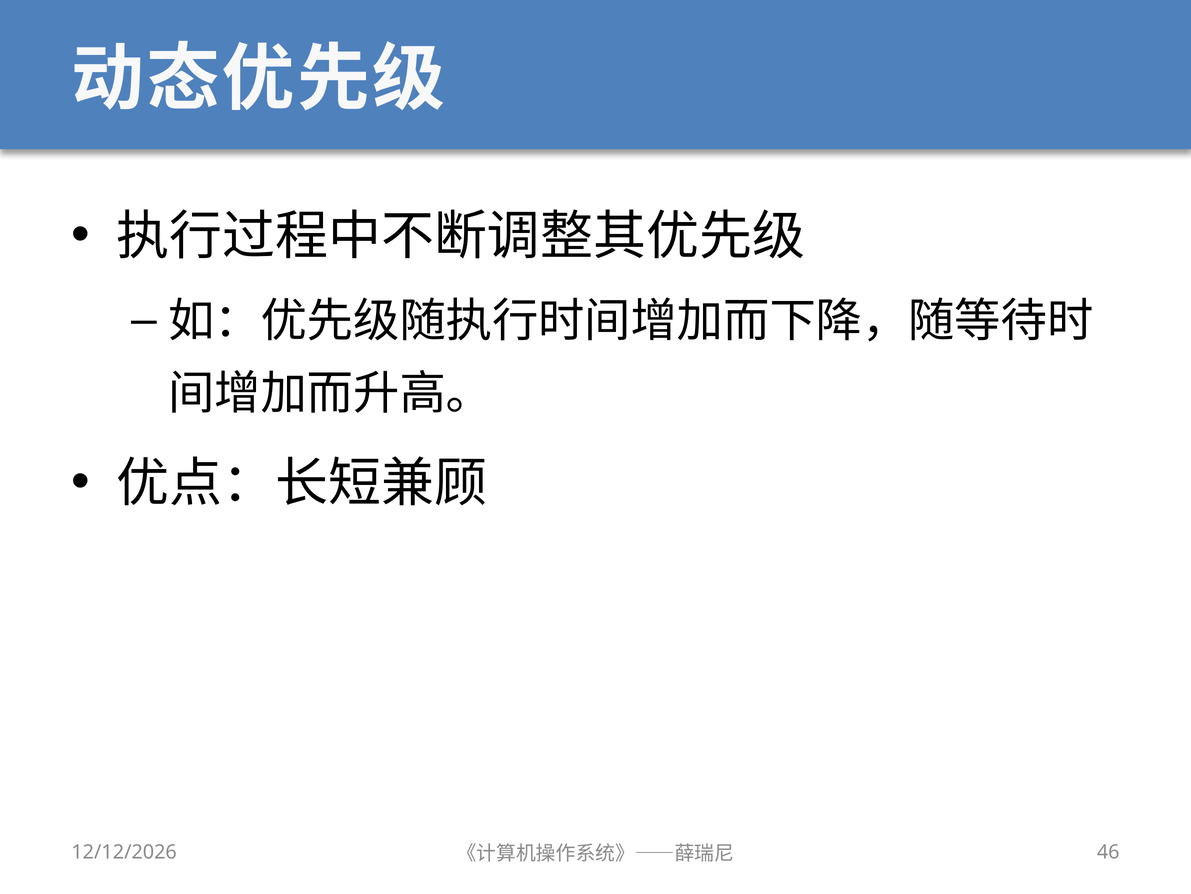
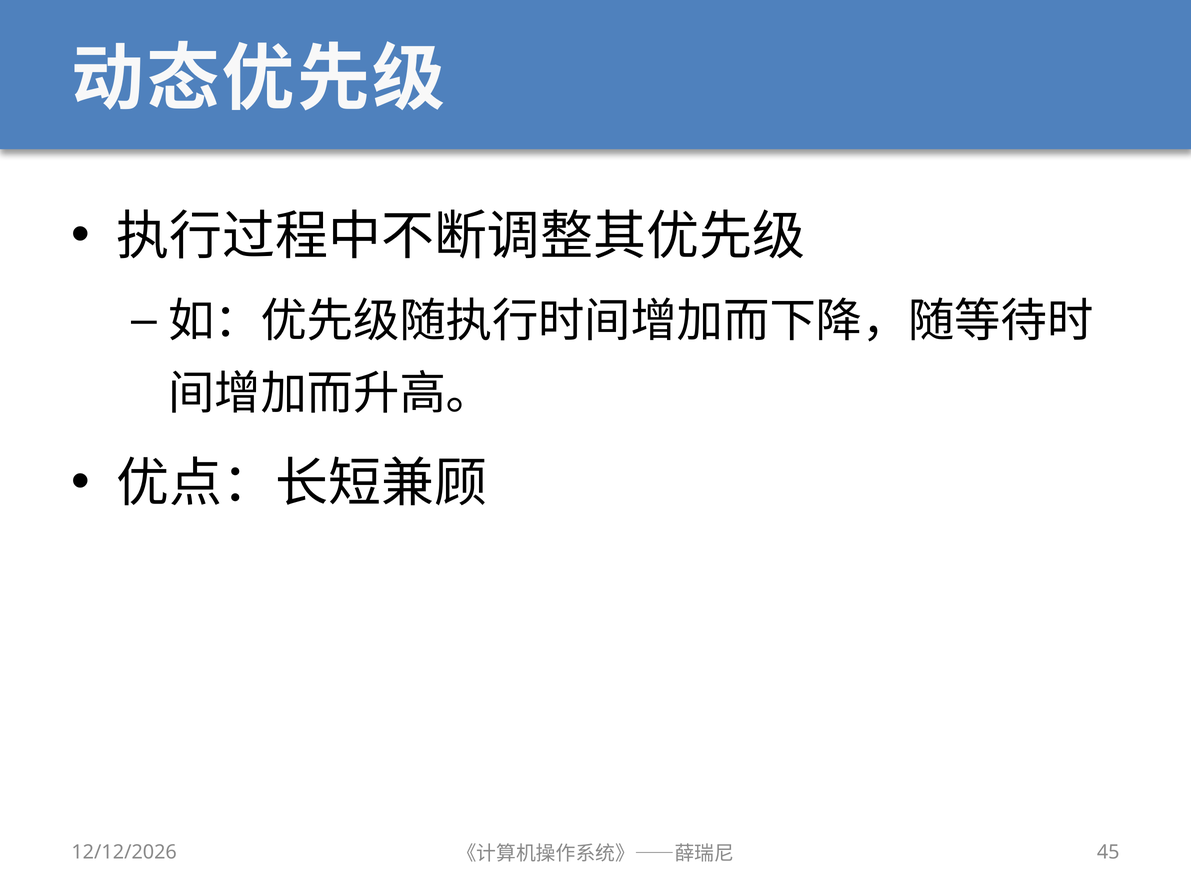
46: 46 -> 45
